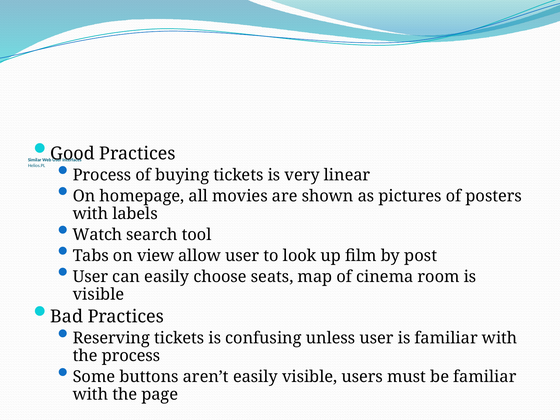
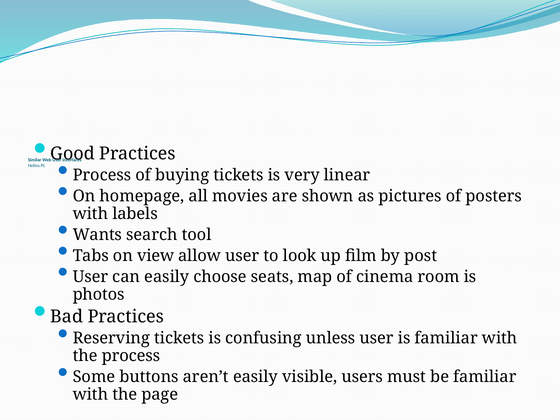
Watch: Watch -> Wants
visible at (99, 294): visible -> photos
